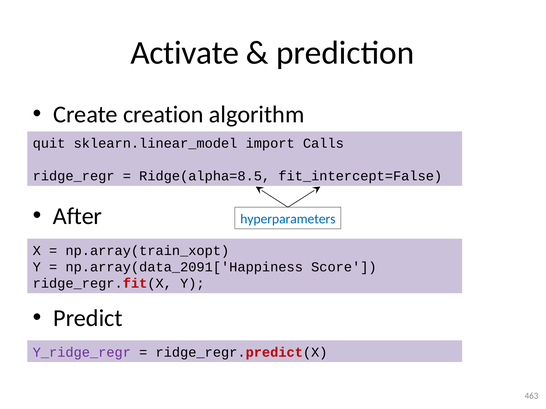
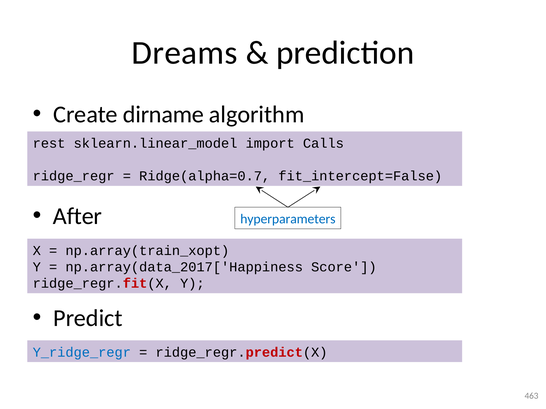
Activate: Activate -> Dreams
creation: creation -> dirname
quit: quit -> rest
Ridge(alpha=8.5: Ridge(alpha=8.5 -> Ridge(alpha=0.7
np.array(data_2091['Happiness: np.array(data_2091['Happiness -> np.array(data_2017['Happiness
Y_ridge_regr colour: purple -> blue
